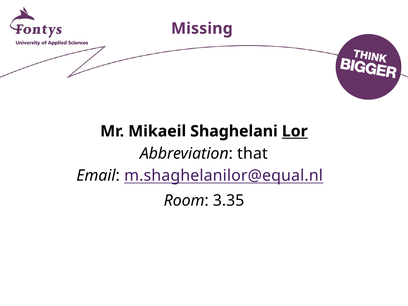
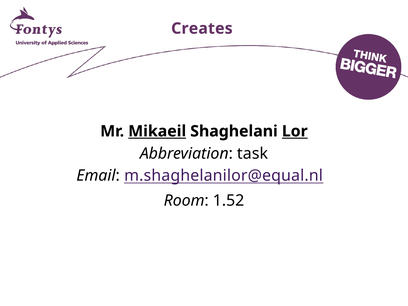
Missing: Missing -> Creates
Mikaeil underline: none -> present
that: that -> task
3.35: 3.35 -> 1.52
